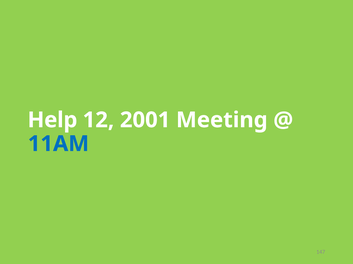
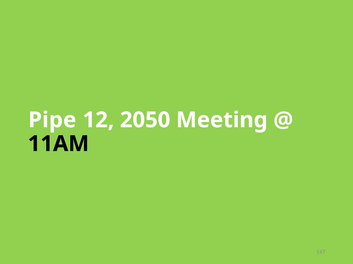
Help: Help -> Pipe
2001: 2001 -> 2050
11AM colour: blue -> black
